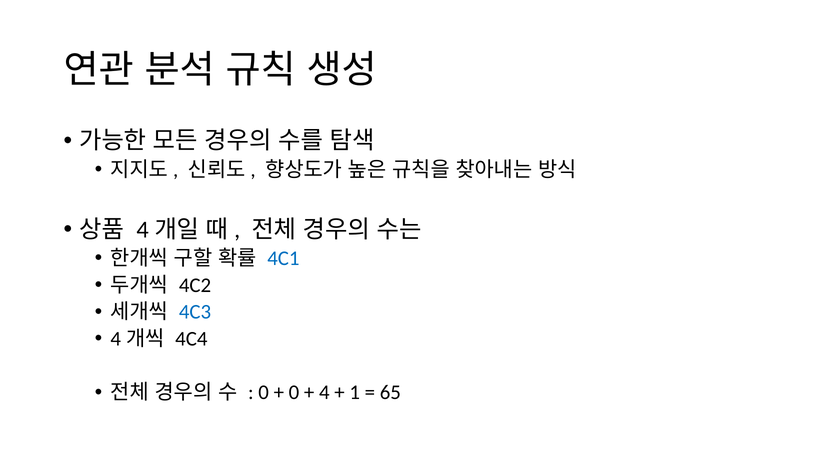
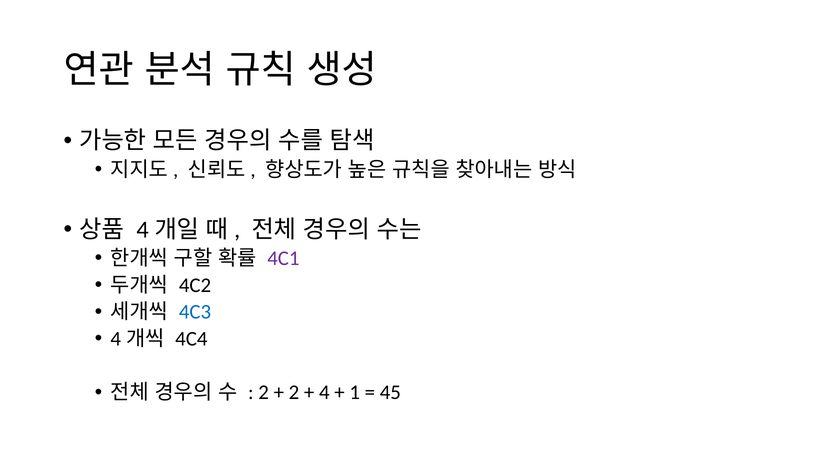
4C1 colour: blue -> purple
0 at (264, 393): 0 -> 2
0 at (294, 393): 0 -> 2
65: 65 -> 45
